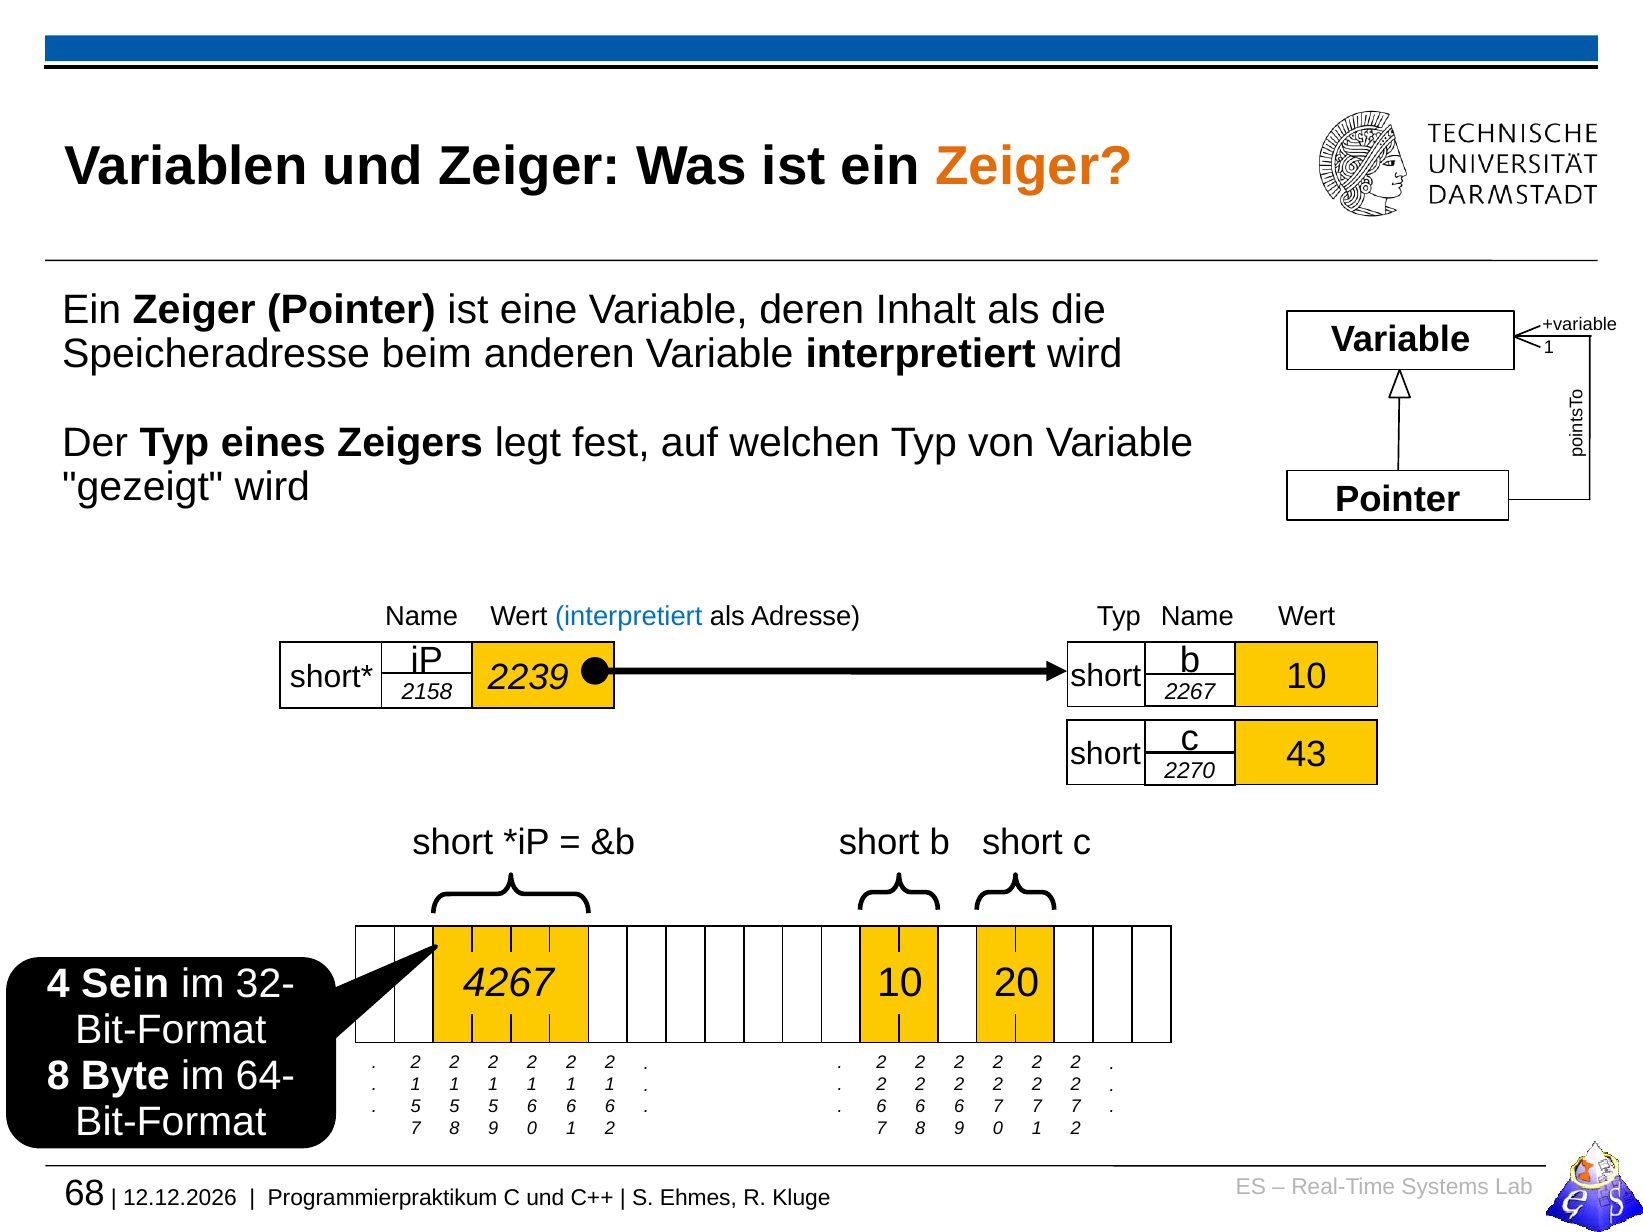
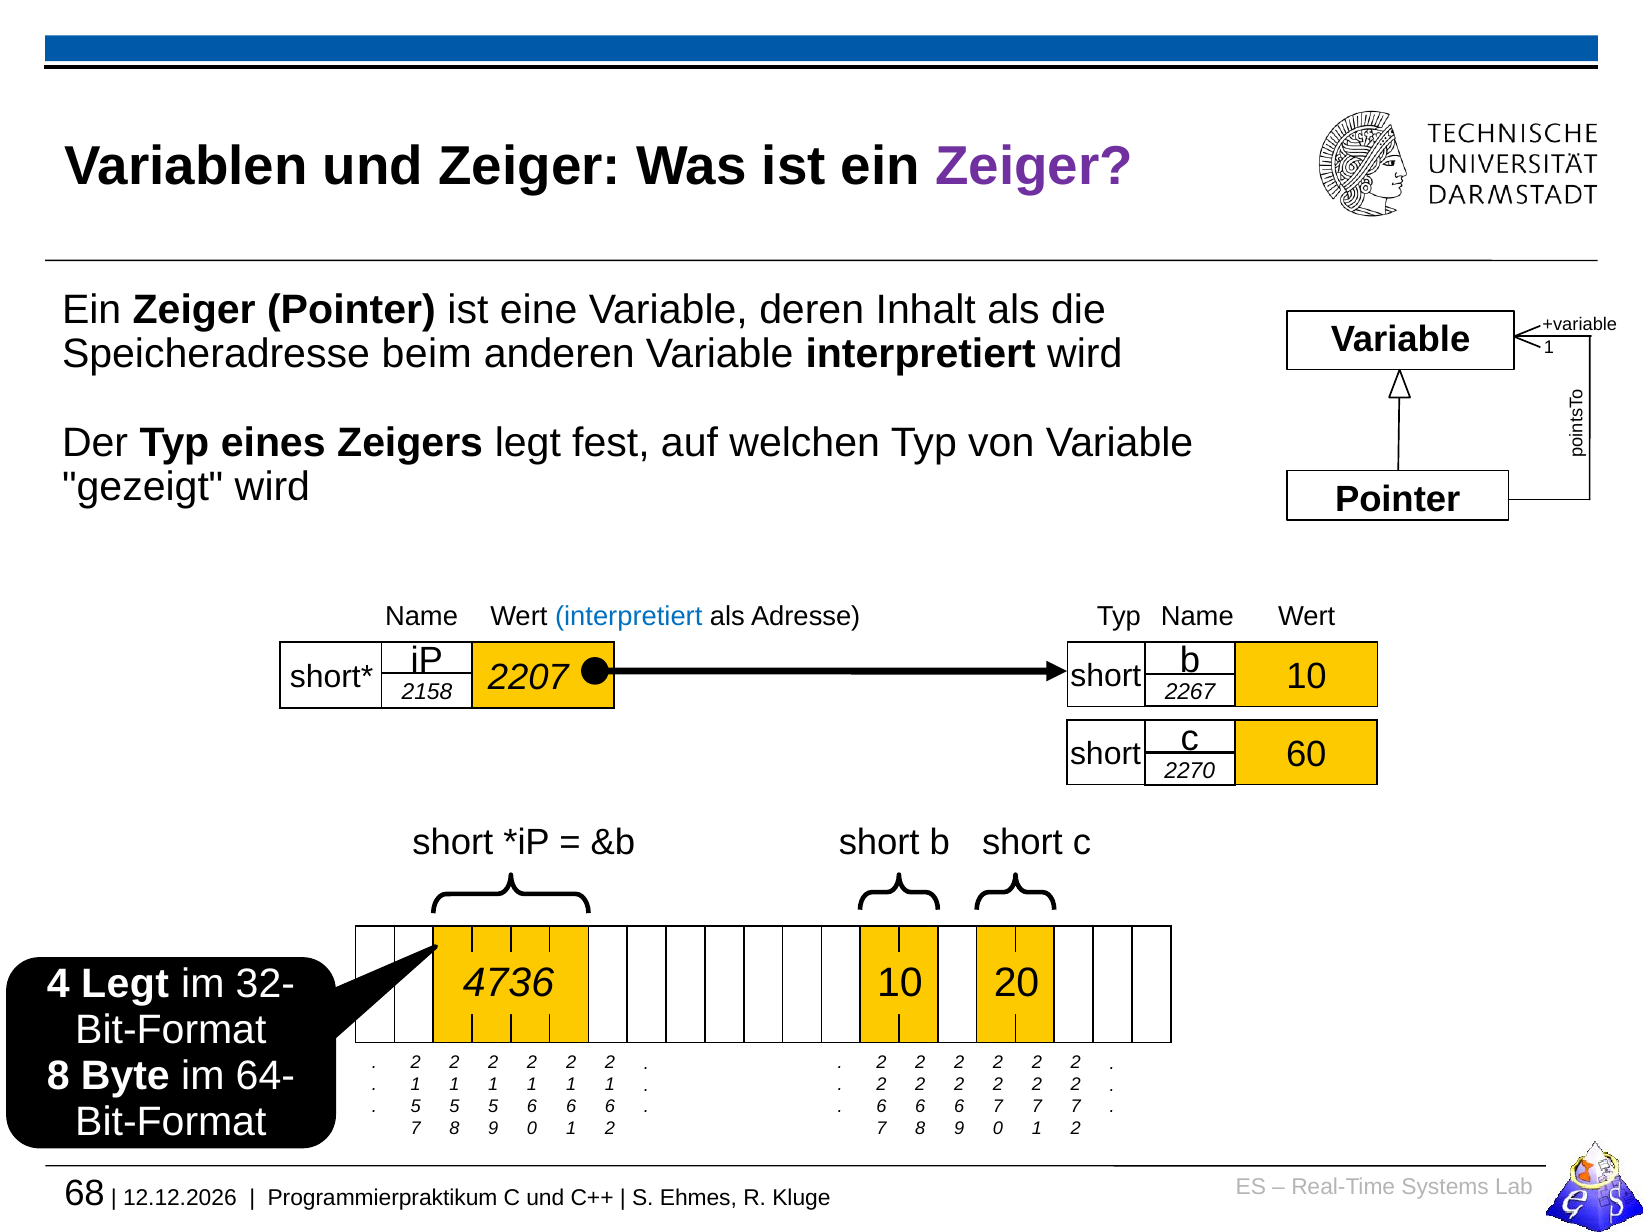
Zeiger at (1034, 167) colour: orange -> purple
2239: 2239 -> 2207
43: 43 -> 60
4267: 4267 -> 4736
4 Sein: Sein -> Legt
